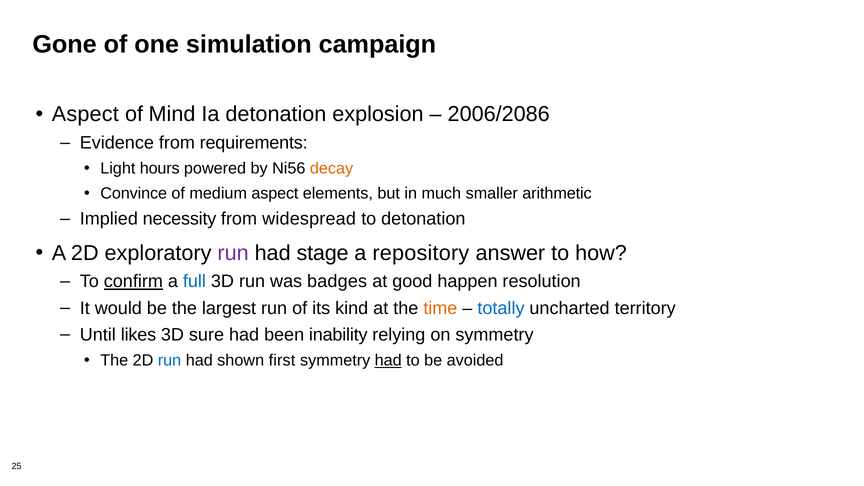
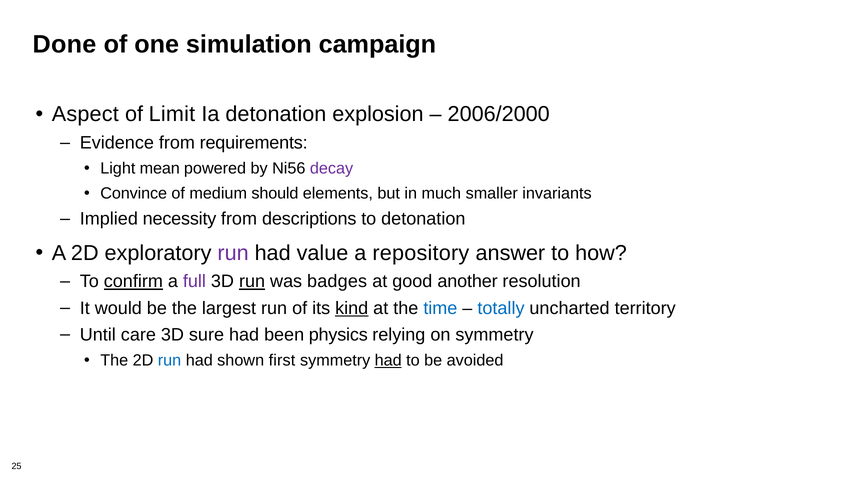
Gone: Gone -> Done
Mind: Mind -> Limit
2006/2086: 2006/2086 -> 2006/2000
hours: hours -> mean
decay colour: orange -> purple
medium aspect: aspect -> should
arithmetic: arithmetic -> invariants
widespread: widespread -> descriptions
stage: stage -> value
full colour: blue -> purple
run at (252, 282) underline: none -> present
happen: happen -> another
kind underline: none -> present
time colour: orange -> blue
likes: likes -> care
inability: inability -> physics
